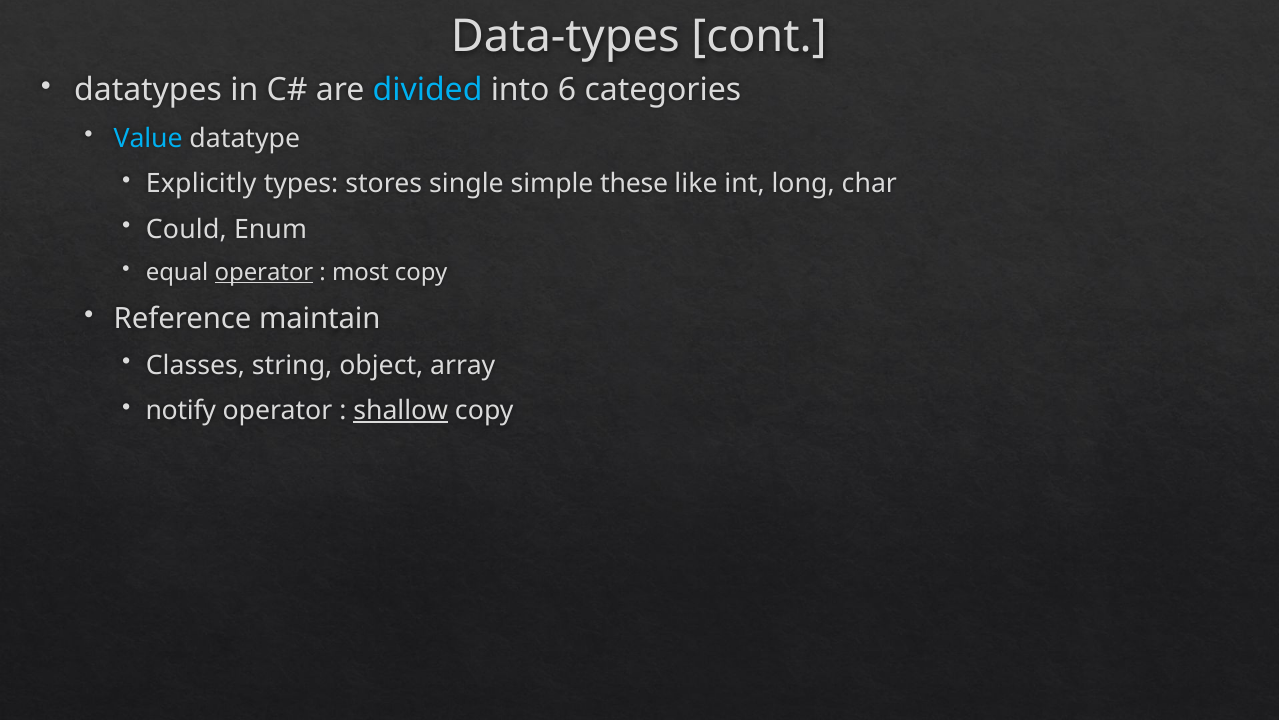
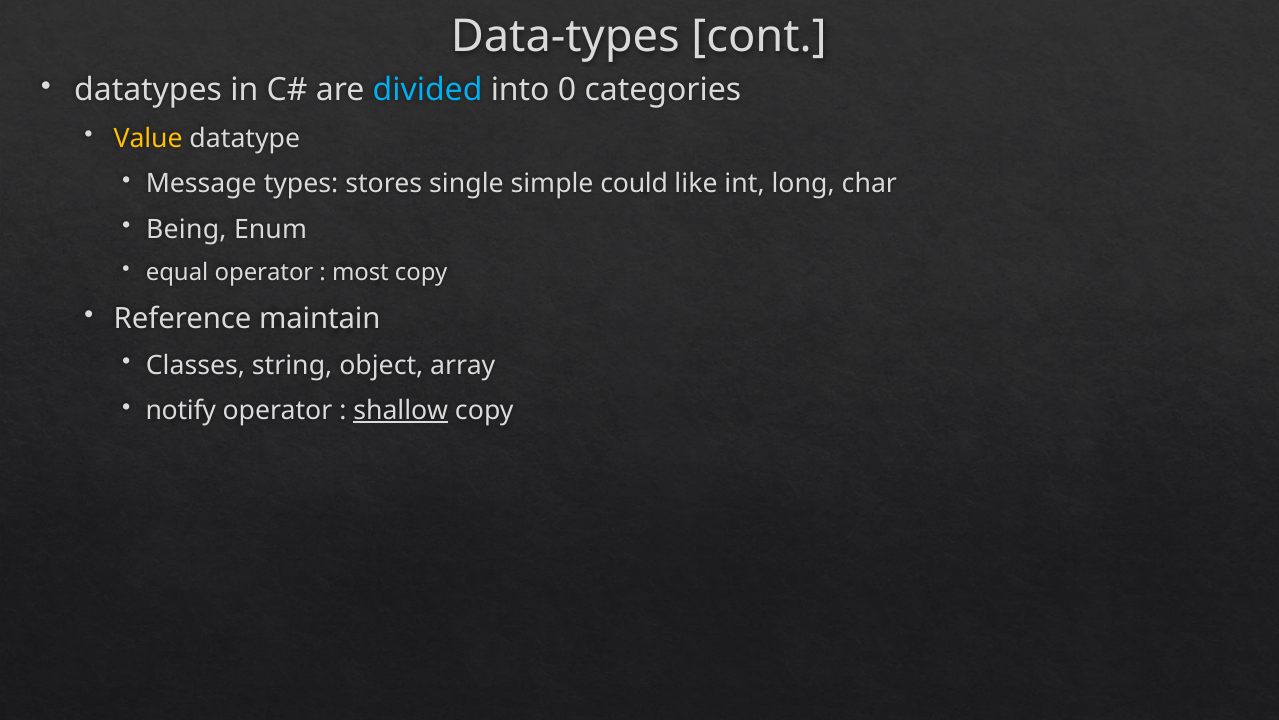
6: 6 -> 0
Value colour: light blue -> yellow
Explicitly: Explicitly -> Message
these: these -> could
Could: Could -> Being
operator at (264, 272) underline: present -> none
